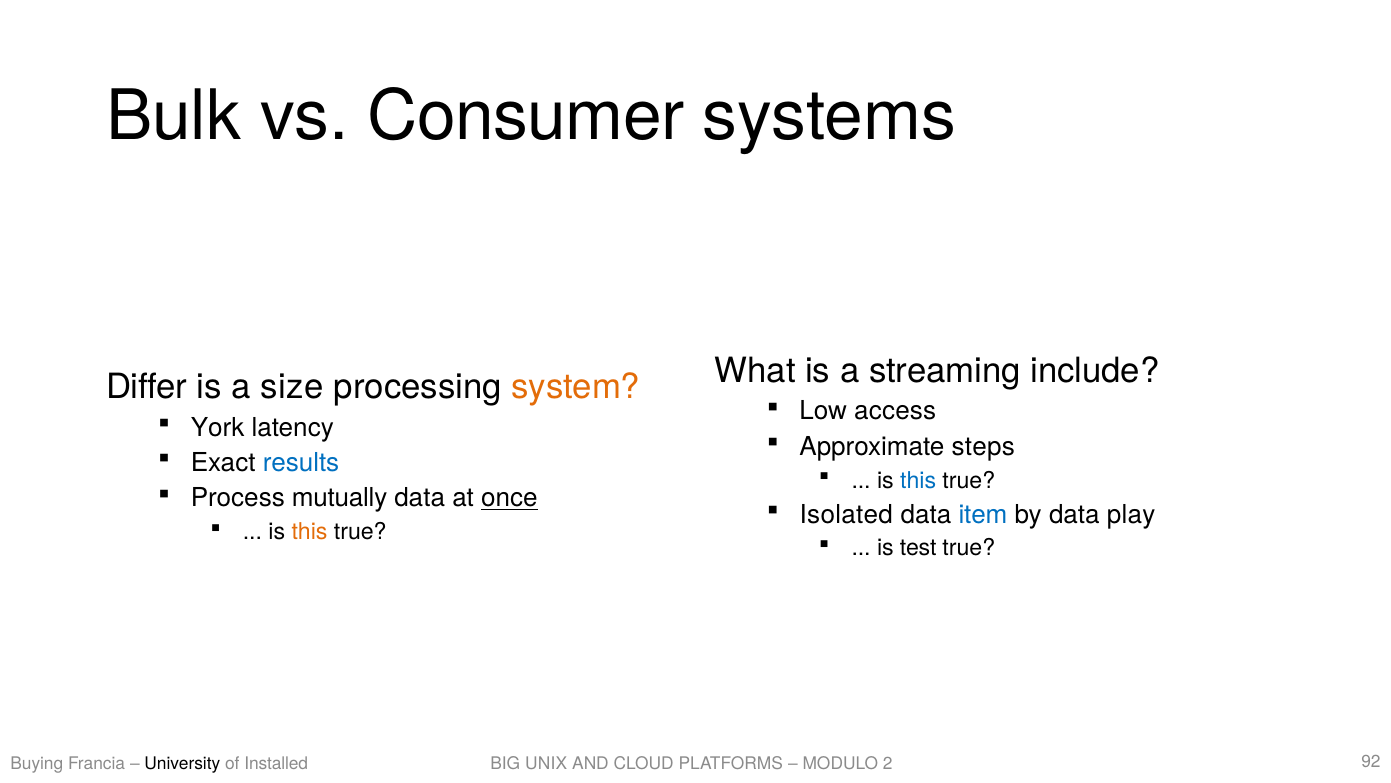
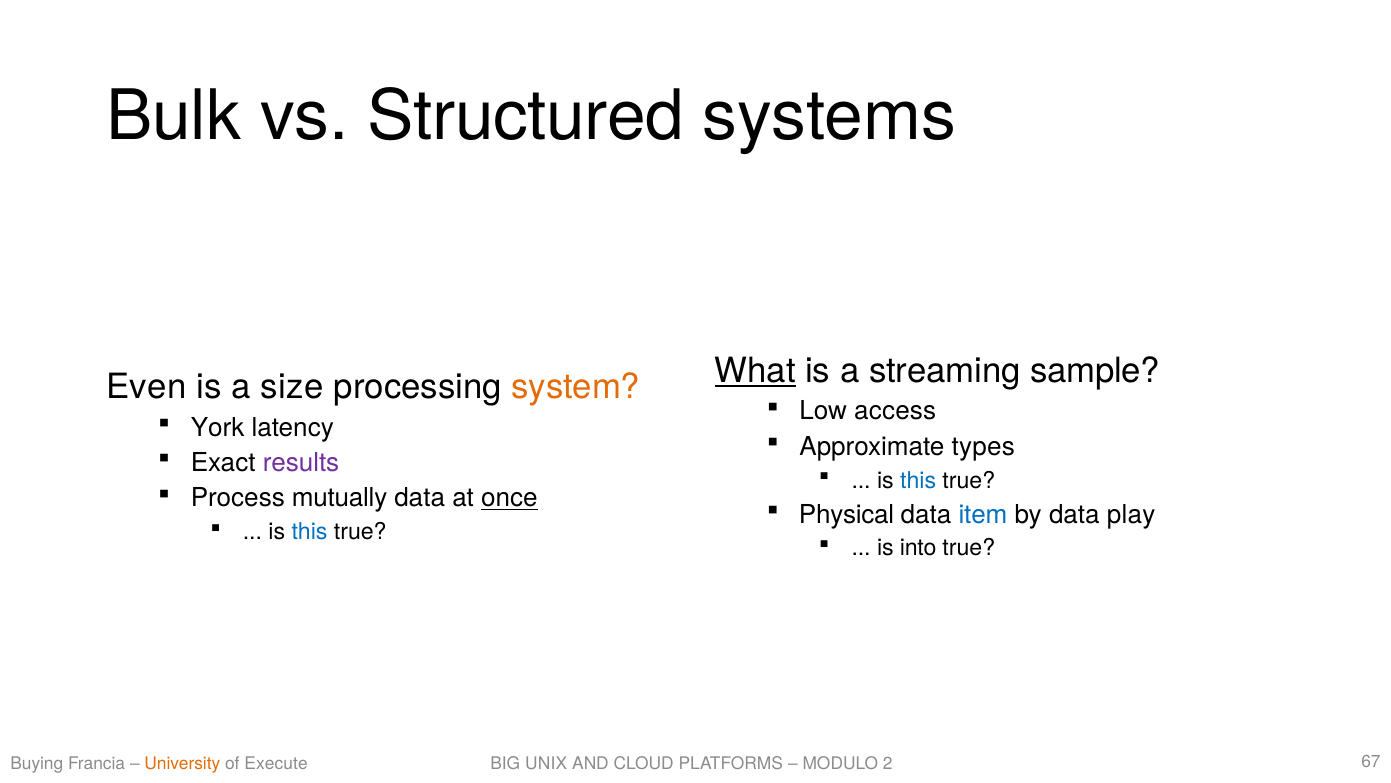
Consumer: Consumer -> Structured
What underline: none -> present
include: include -> sample
Differ: Differ -> Even
steps: steps -> types
results colour: blue -> purple
Isolated: Isolated -> Physical
this at (310, 532) colour: orange -> blue
test: test -> into
University colour: black -> orange
Installed: Installed -> Execute
92: 92 -> 67
